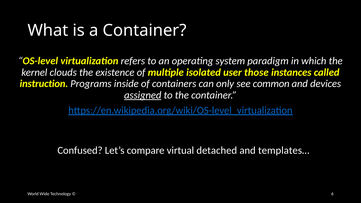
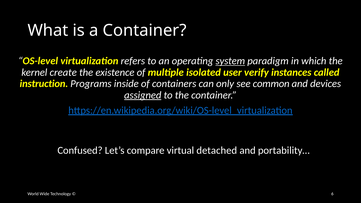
system underline: none -> present
clouds: clouds -> create
those: those -> verify
templates…: templates… -> portability…
